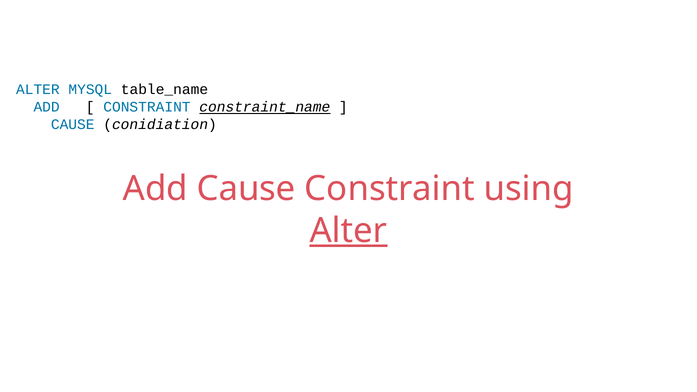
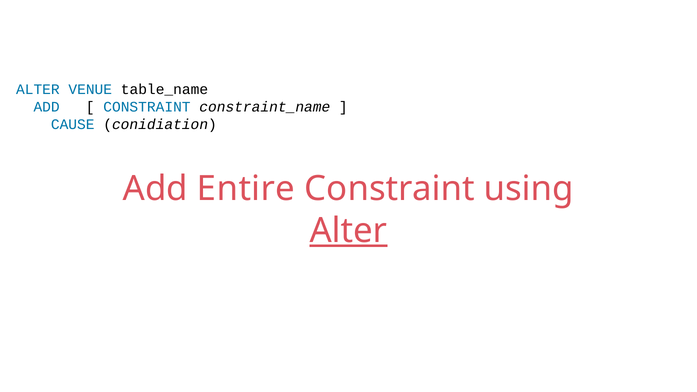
MYSQL: MYSQL -> VENUE
constraint_name underline: present -> none
Add Cause: Cause -> Entire
